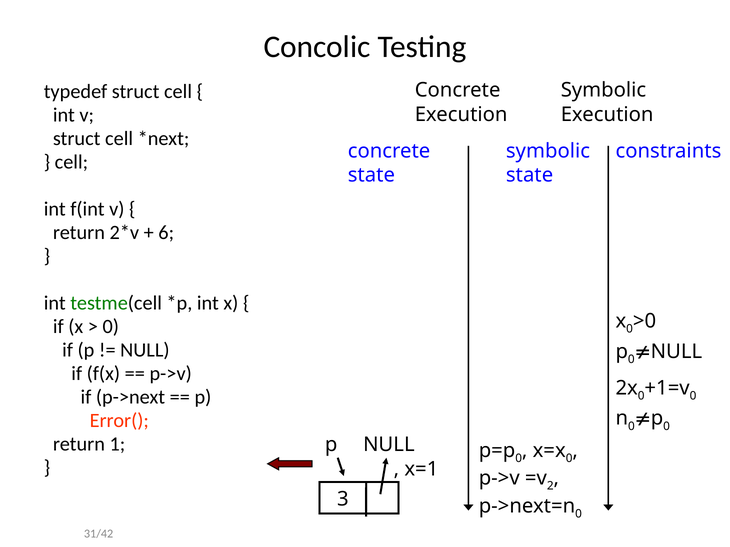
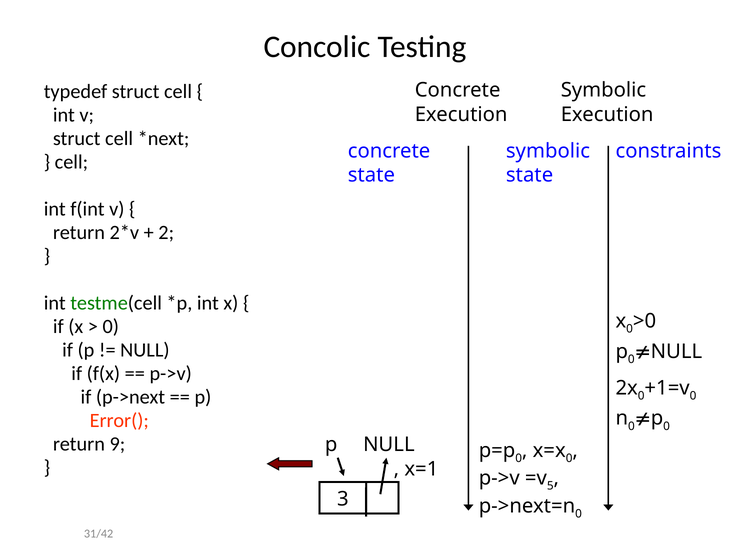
6: 6 -> 2
1: 1 -> 9
2: 2 -> 5
